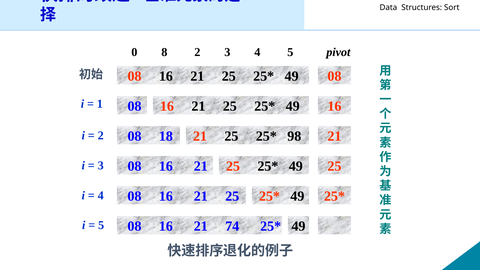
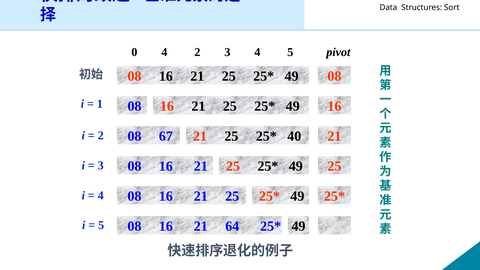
0 8: 8 -> 4
18: 18 -> 67
98: 98 -> 40
74: 74 -> 64
